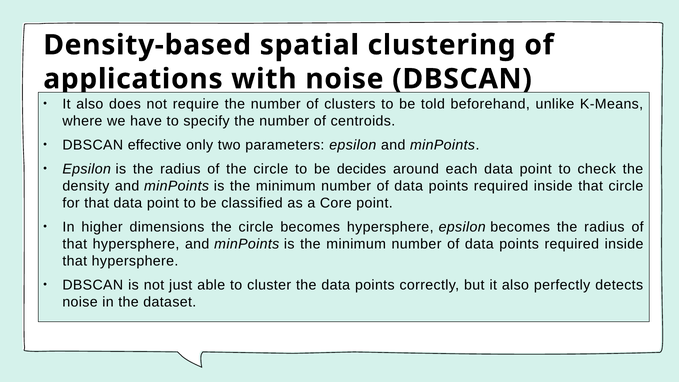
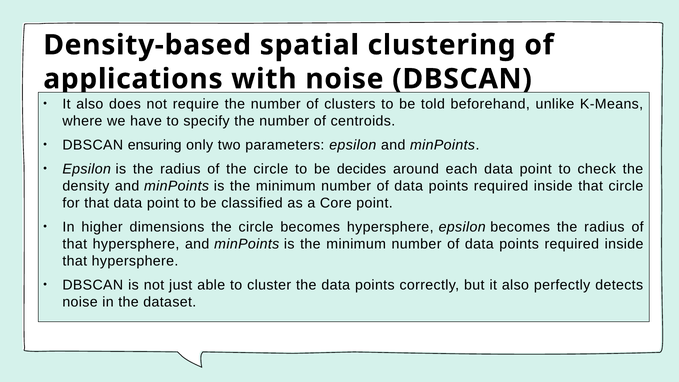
effective: effective -> ensuring
